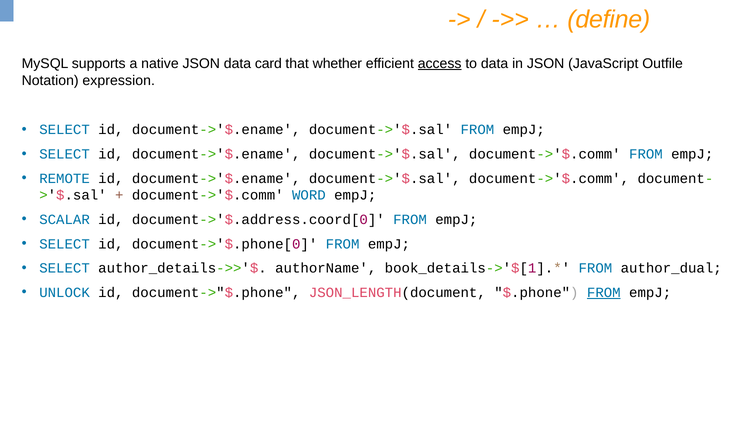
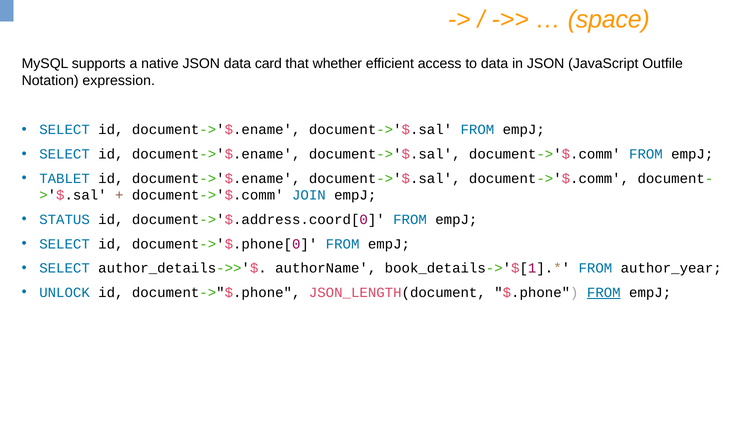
define: define -> space
access underline: present -> none
REMOTE: REMOTE -> TABLET
WORD: WORD -> JOIN
SCALAR: SCALAR -> STATUS
author_dual: author_dual -> author_year
